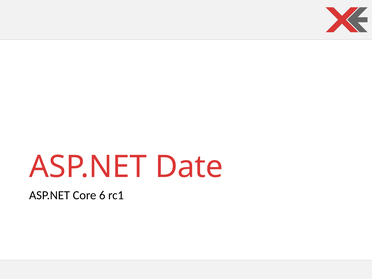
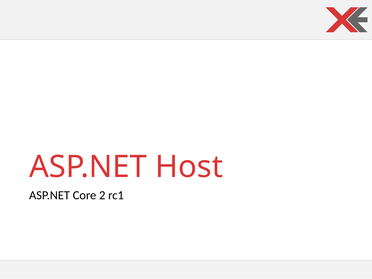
Date: Date -> Host
6: 6 -> 2
